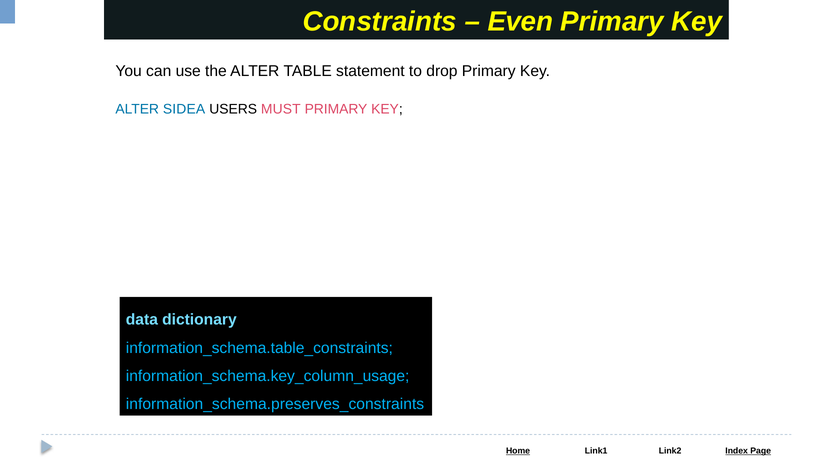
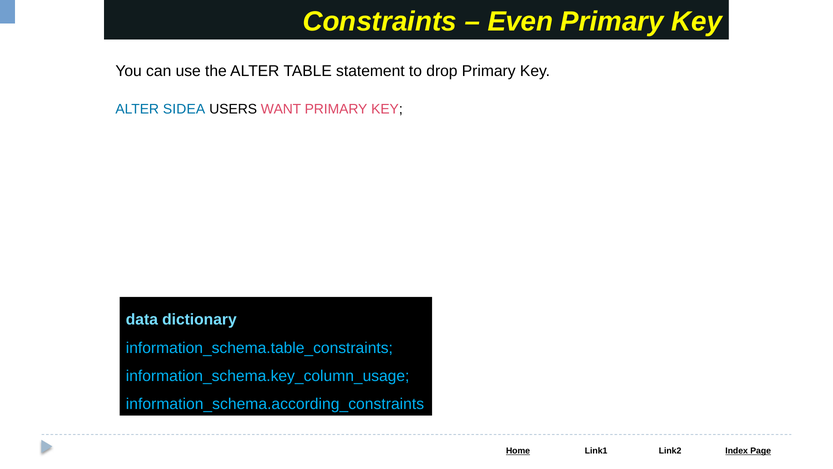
MUST: MUST -> WANT
information_schema.preserves_constraints: information_schema.preserves_constraints -> information_schema.according_constraints
